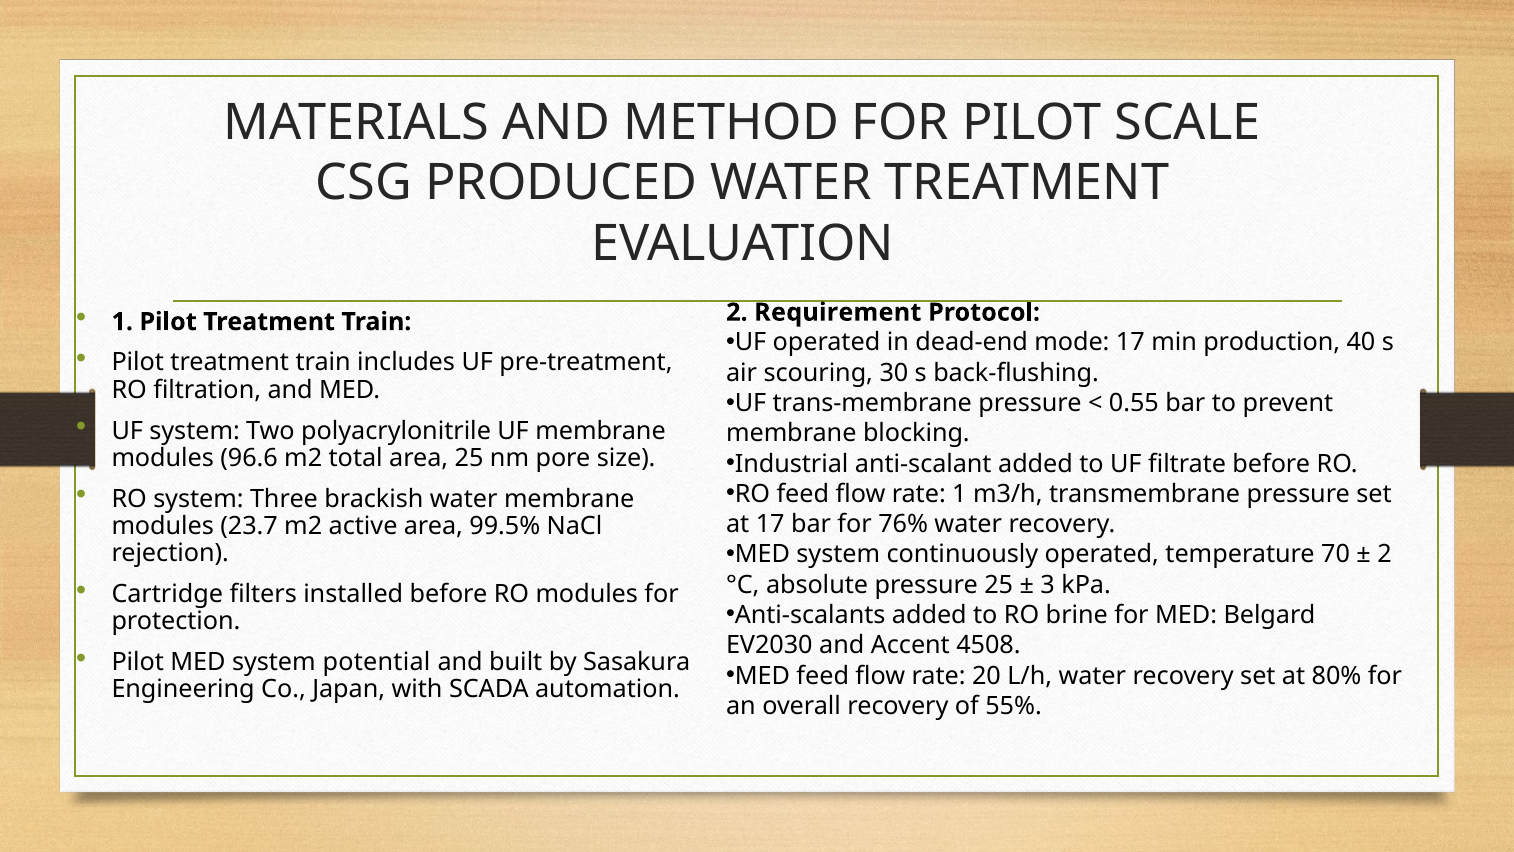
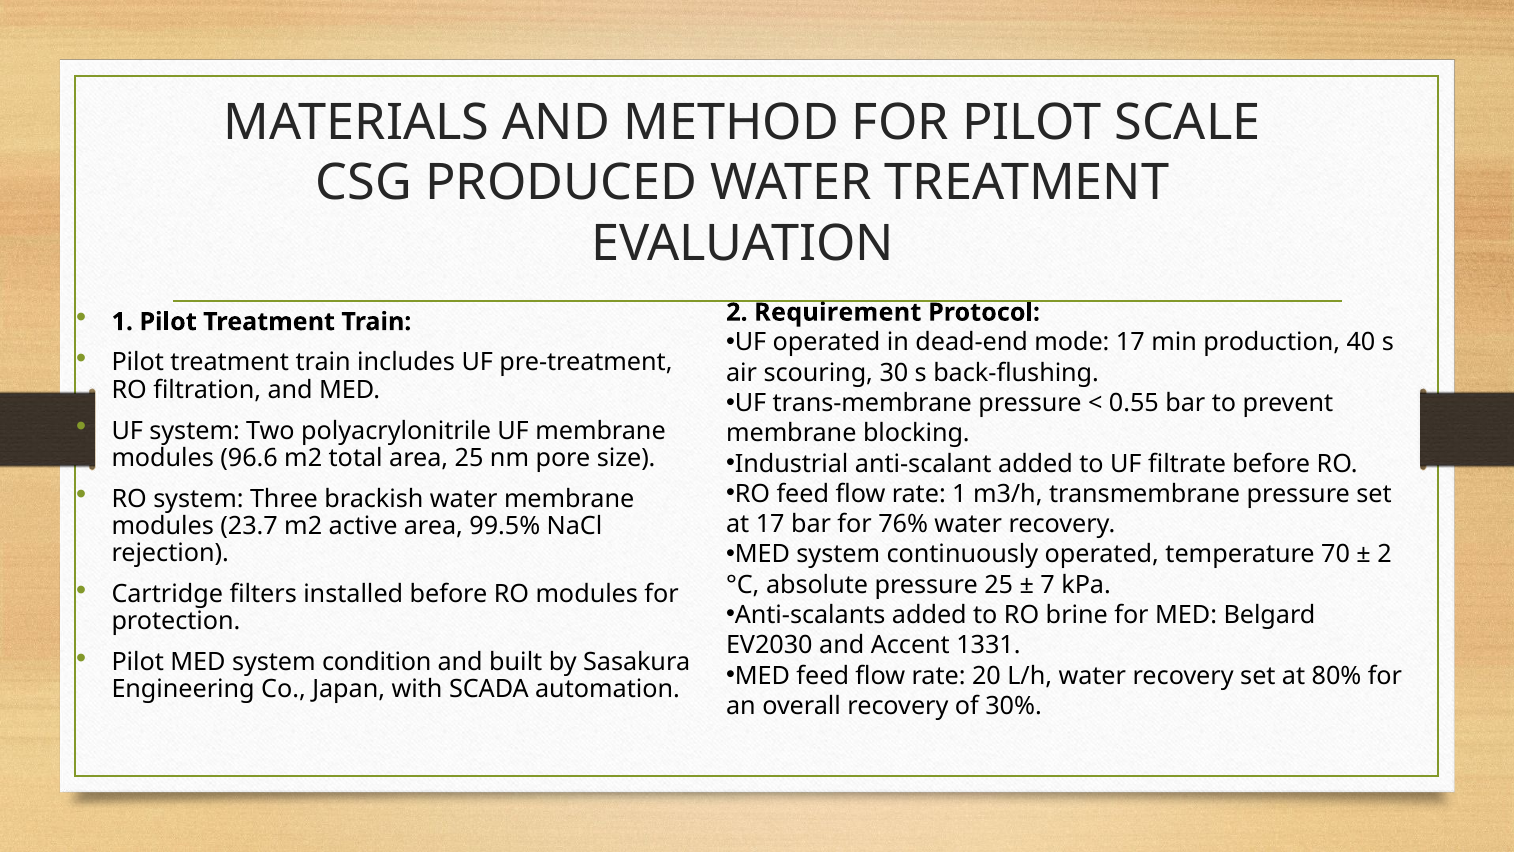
3: 3 -> 7
4508: 4508 -> 1331
potential: potential -> condition
55%: 55% -> 30%
